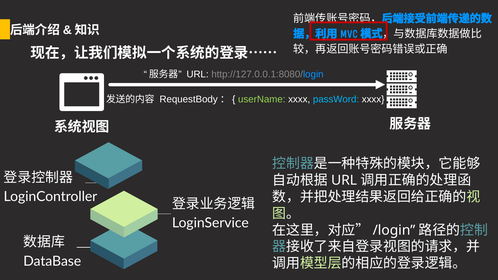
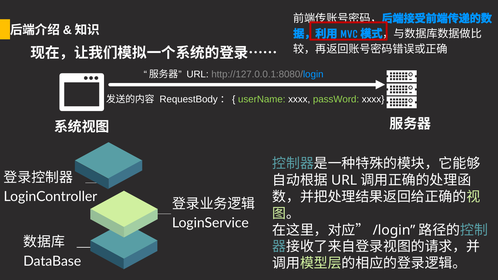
passWord colour: light blue -> light green
